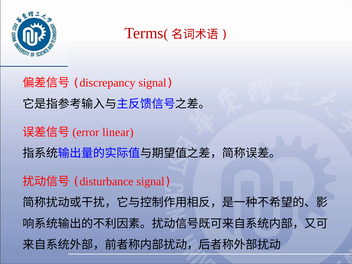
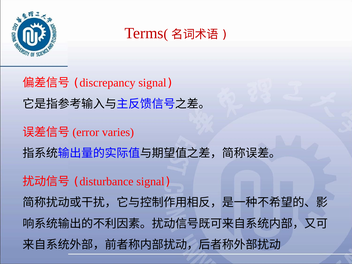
linear: linear -> varies
